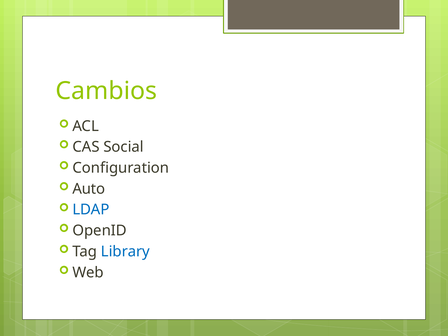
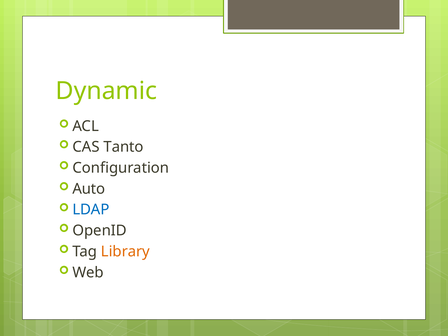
Cambios: Cambios -> Dynamic
Social: Social -> Tanto
Library colour: blue -> orange
